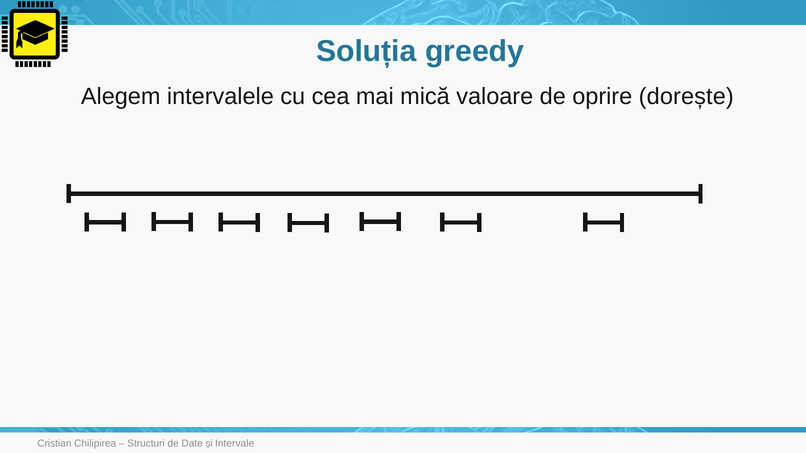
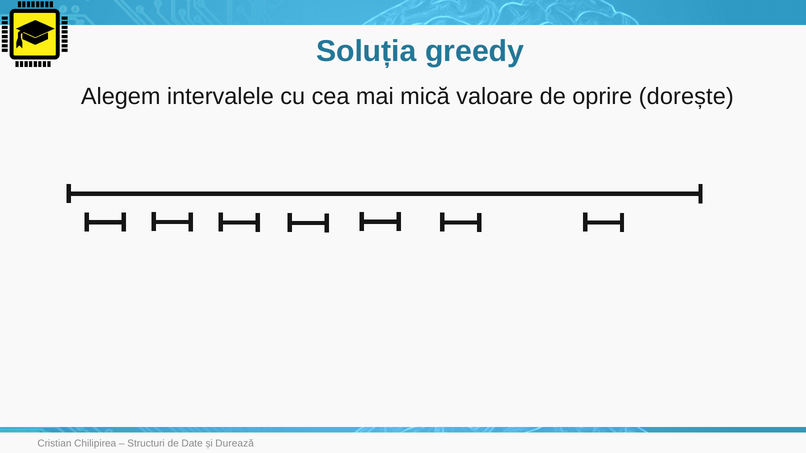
Intervale: Intervale -> Durează
